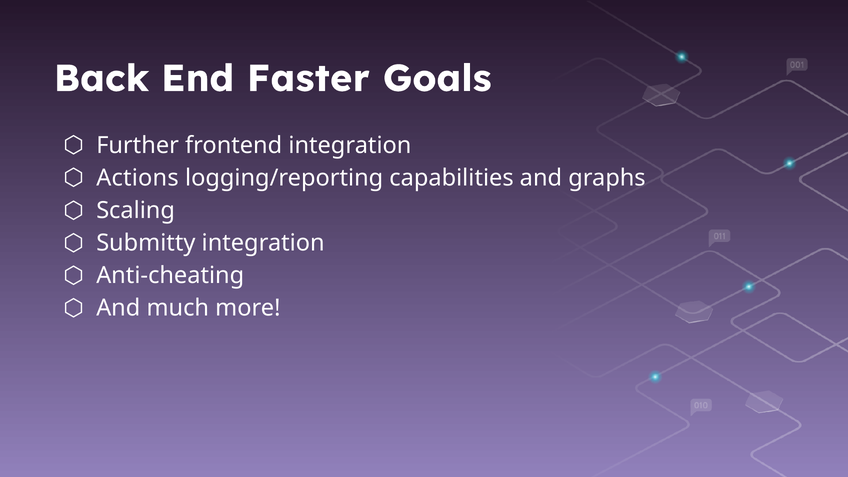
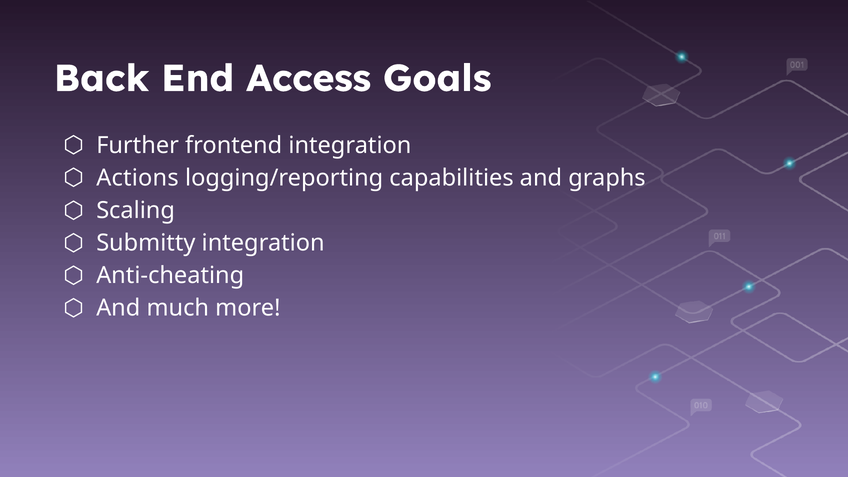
Faster: Faster -> Access
